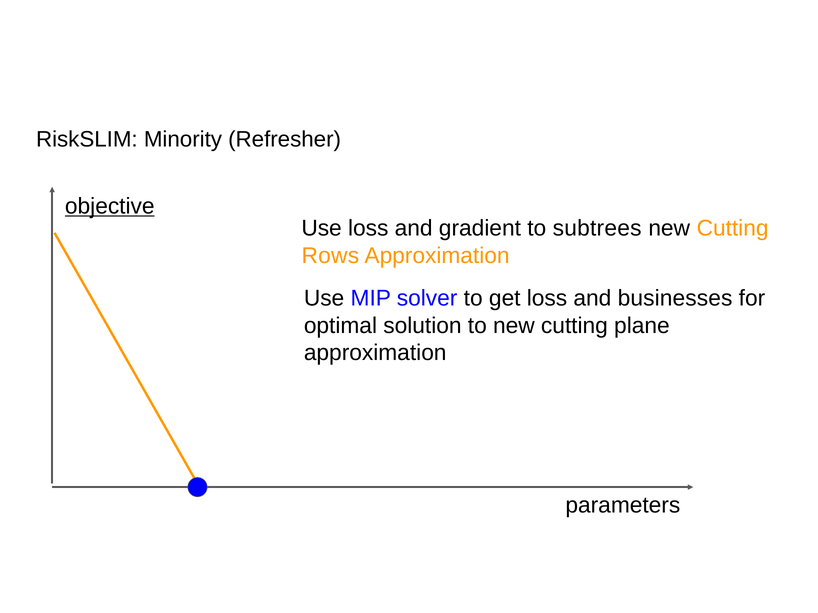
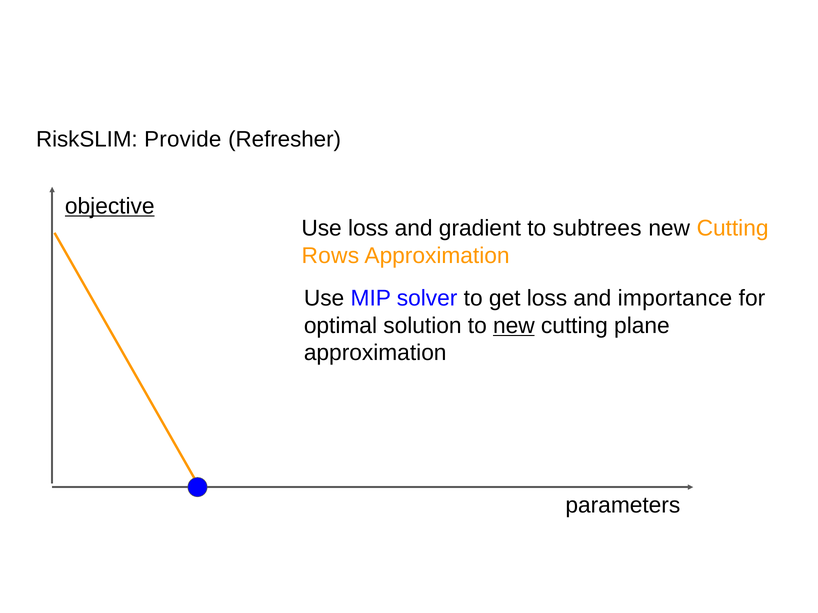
Minority: Minority -> Provide
businesses: businesses -> importance
new at (514, 326) underline: none -> present
